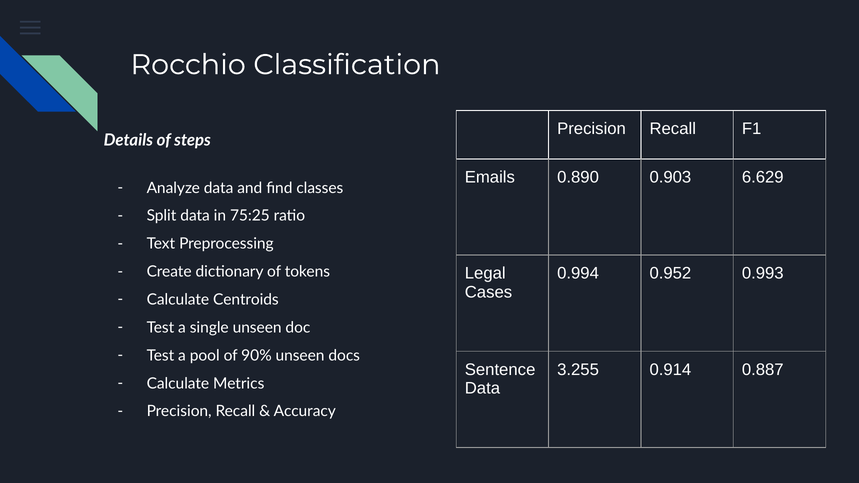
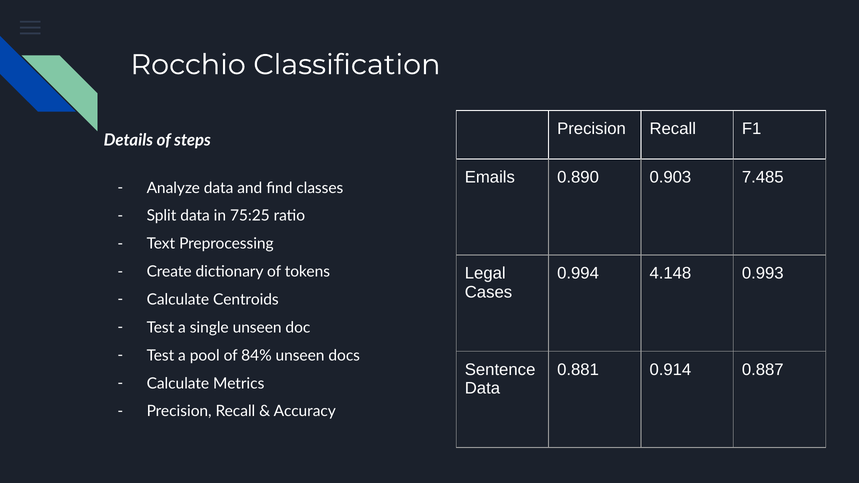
6.629: 6.629 -> 7.485
0.952: 0.952 -> 4.148
90%: 90% -> 84%
3.255: 3.255 -> 0.881
